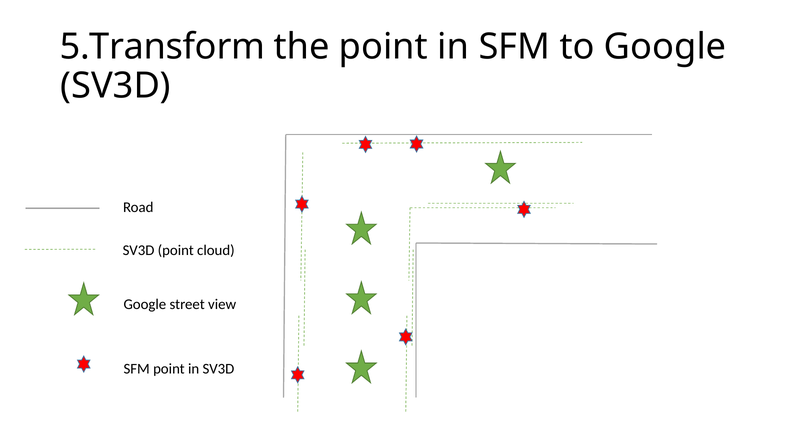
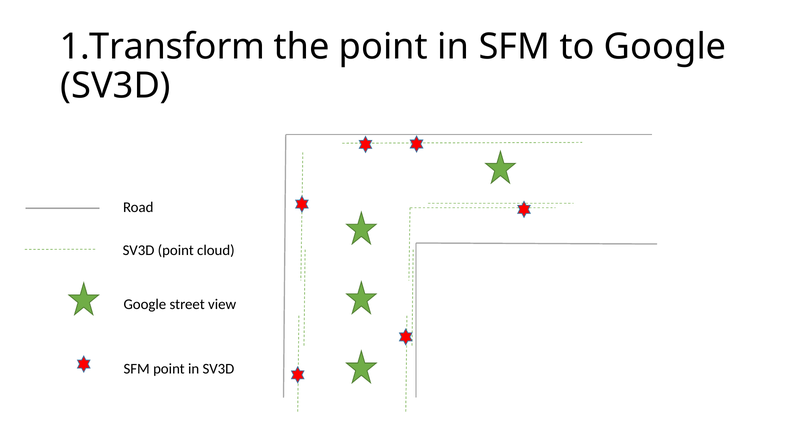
5.Transform: 5.Transform -> 1.Transform
